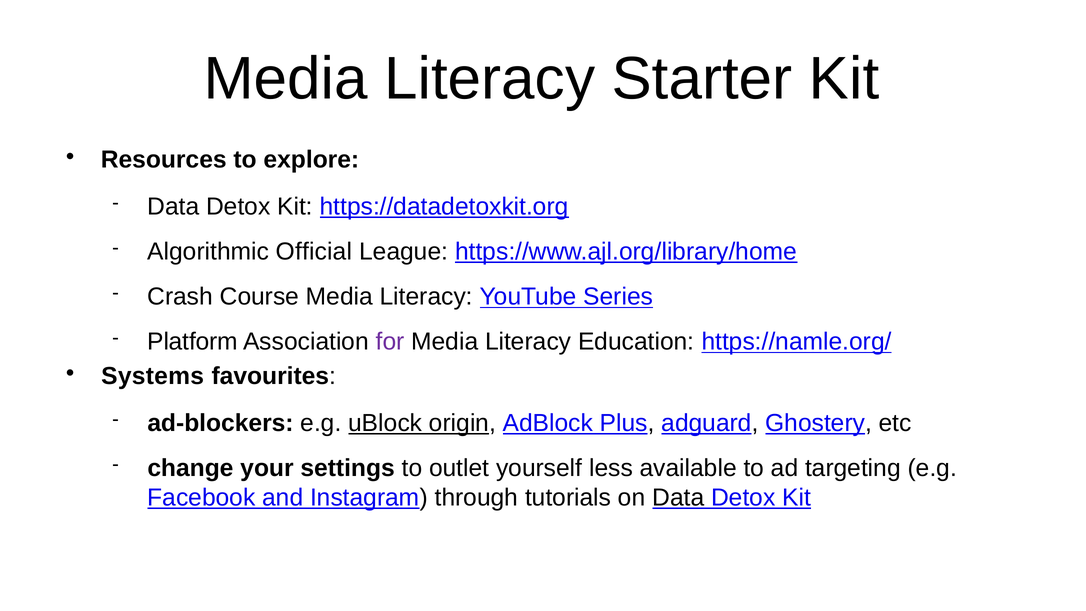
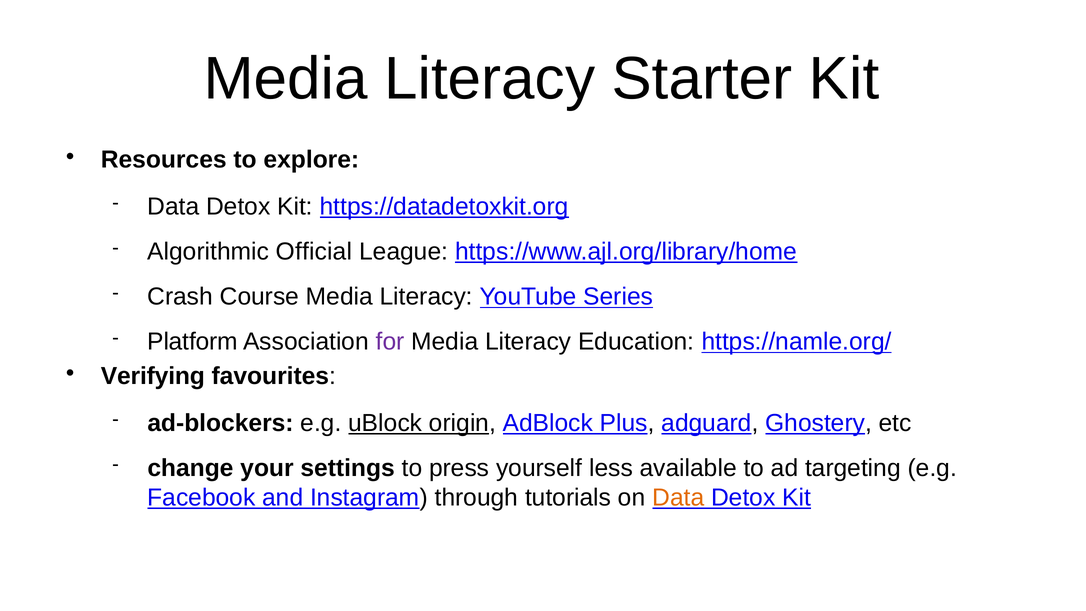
Systems: Systems -> Verifying
outlet: outlet -> press
Data at (678, 497) colour: black -> orange
